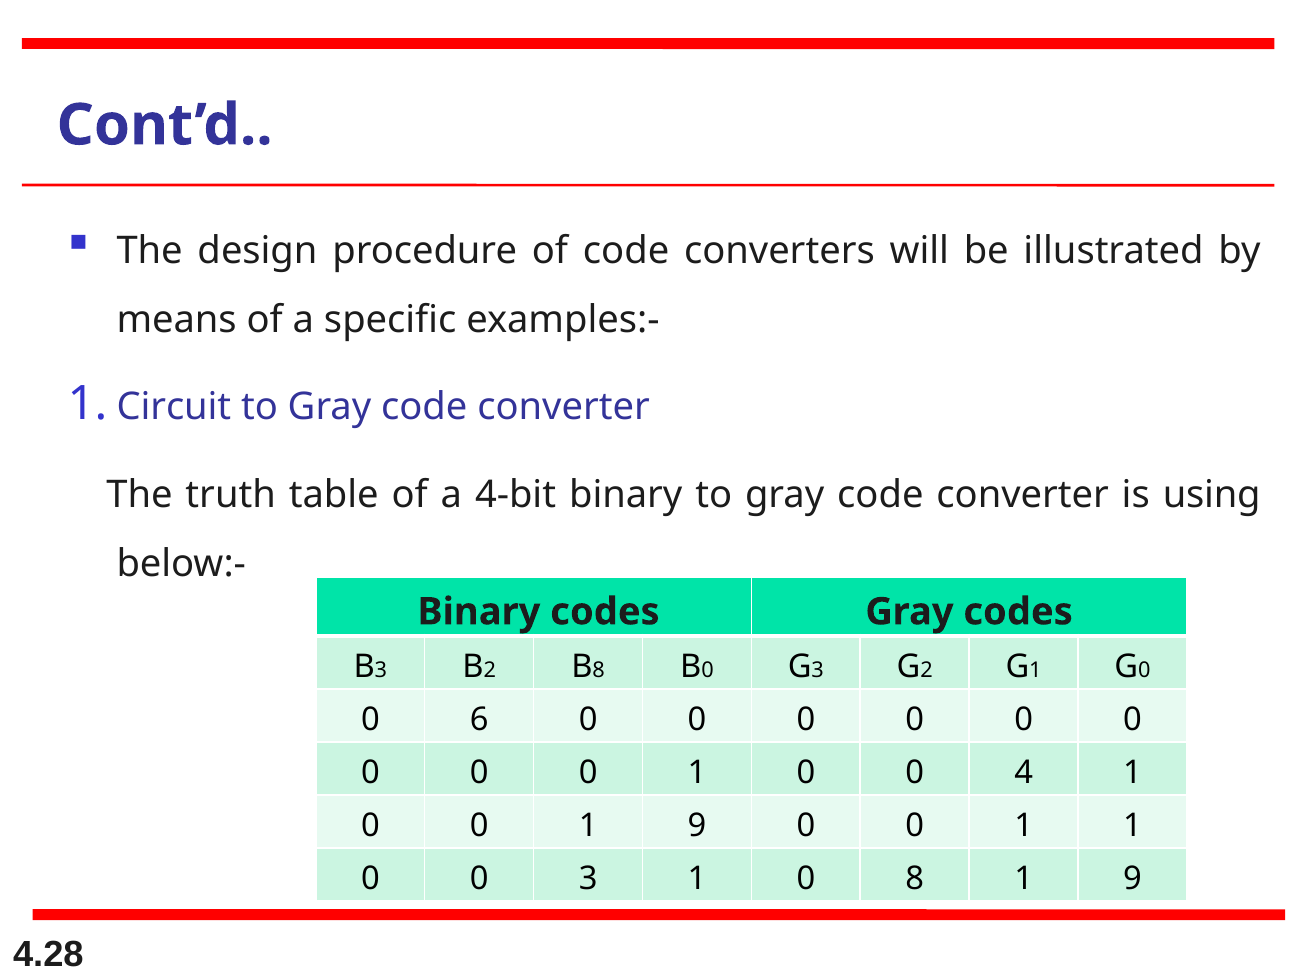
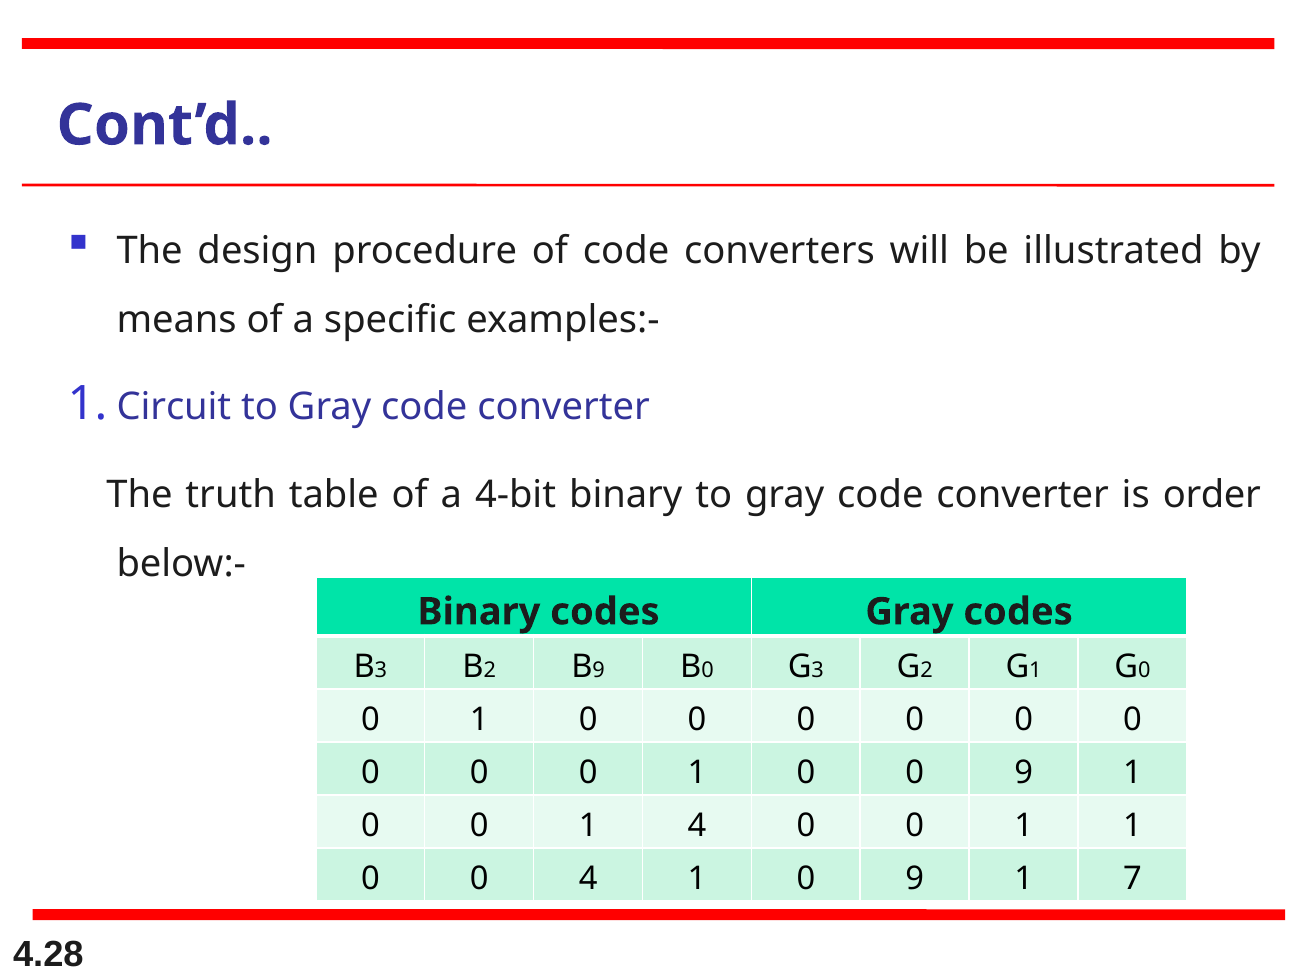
using: using -> order
8 at (599, 670): 8 -> 9
6 at (479, 720): 6 -> 1
0 0 4: 4 -> 9
0 1 9: 9 -> 4
0 3: 3 -> 4
1 0 8: 8 -> 9
9 at (1133, 879): 9 -> 7
